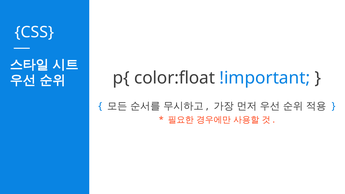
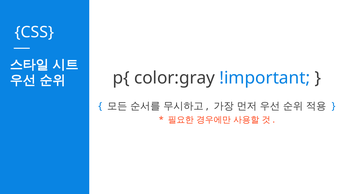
color:float: color:float -> color:gray
